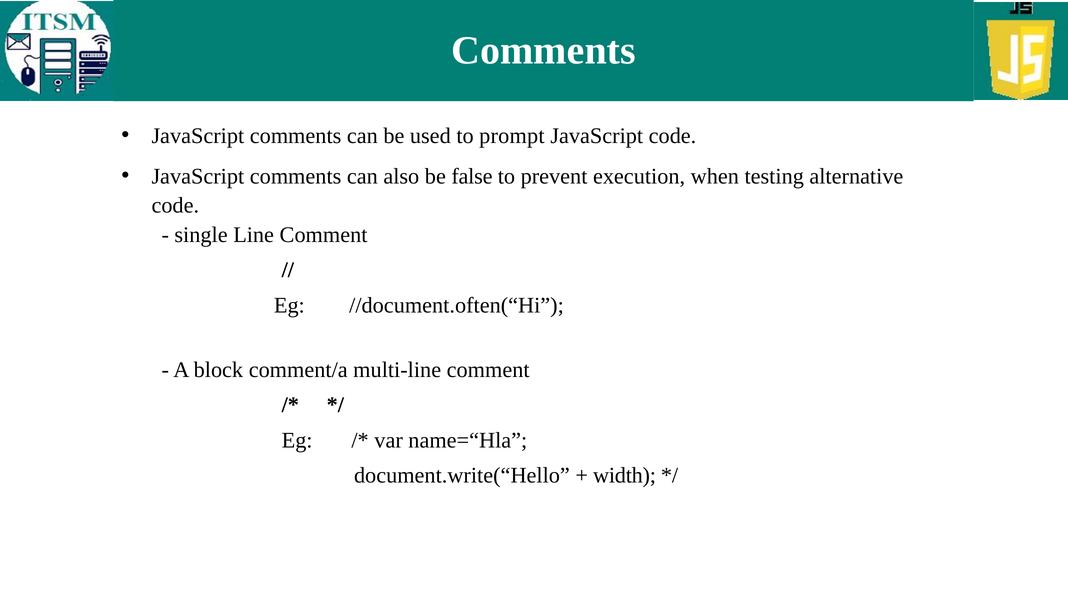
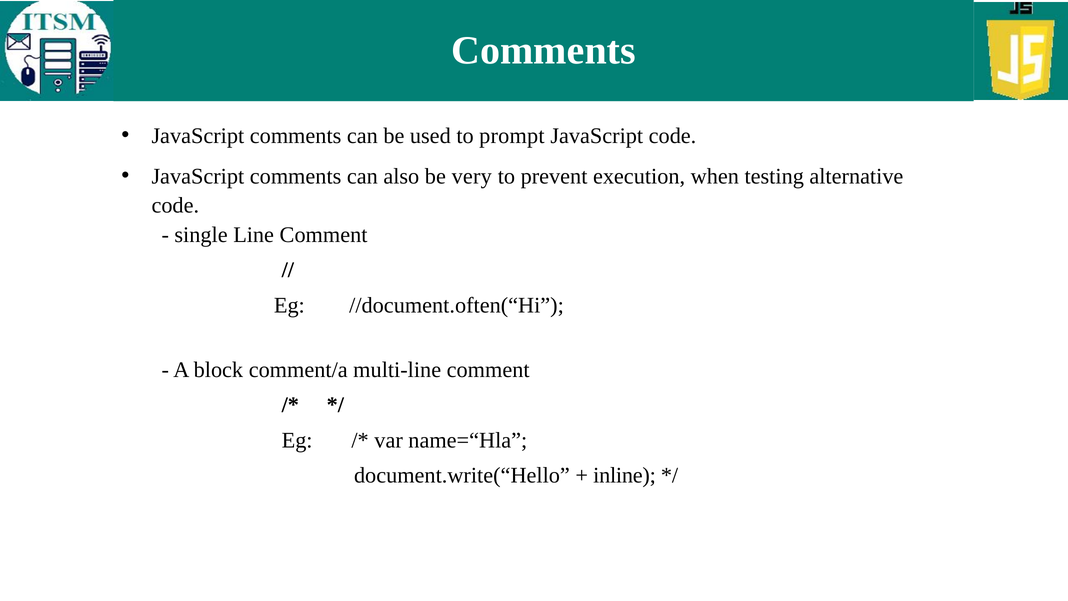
false: false -> very
width: width -> inline
